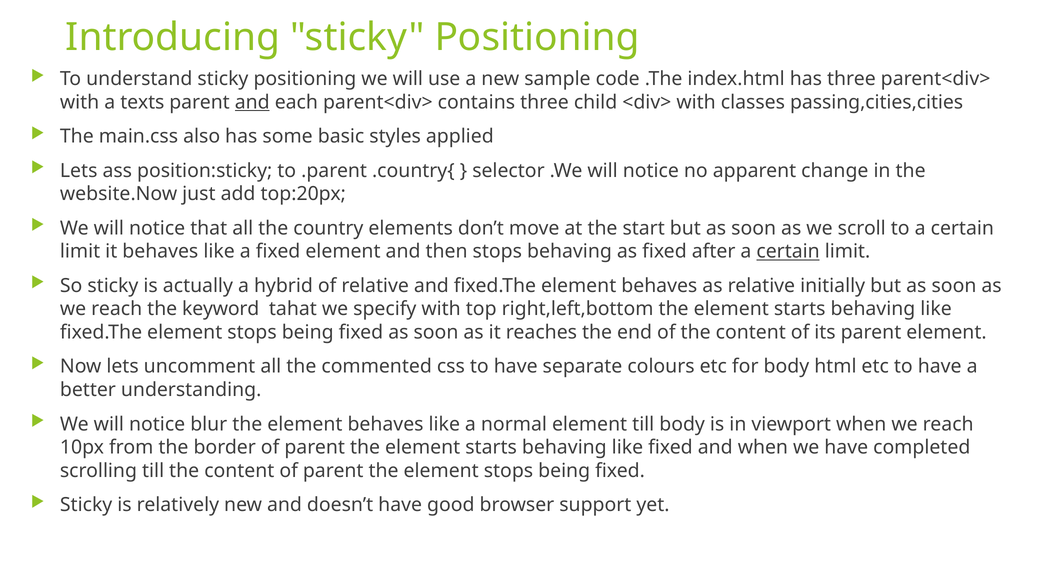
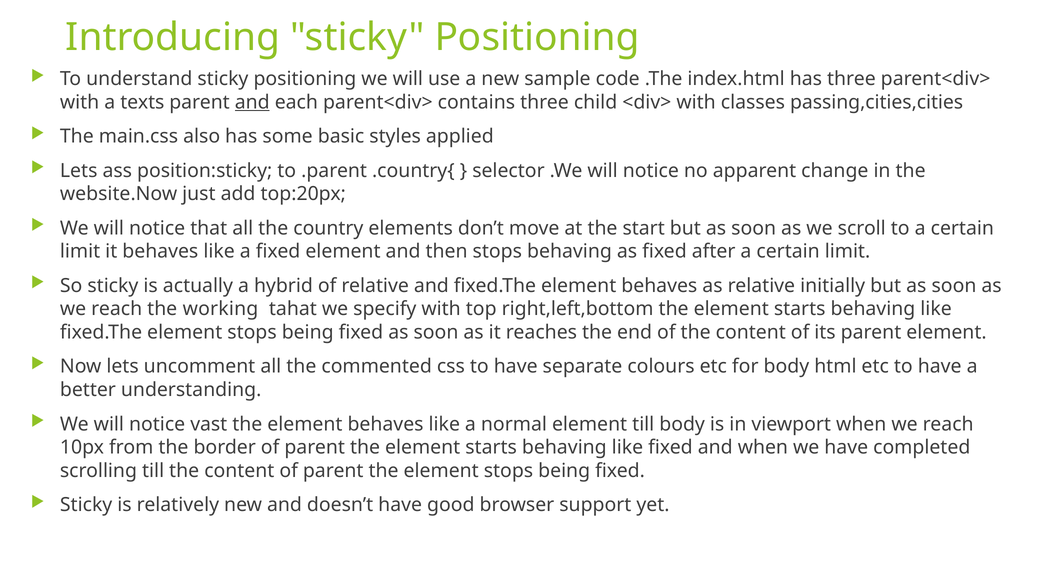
certain at (788, 251) underline: present -> none
keyword: keyword -> working
blur: blur -> vast
